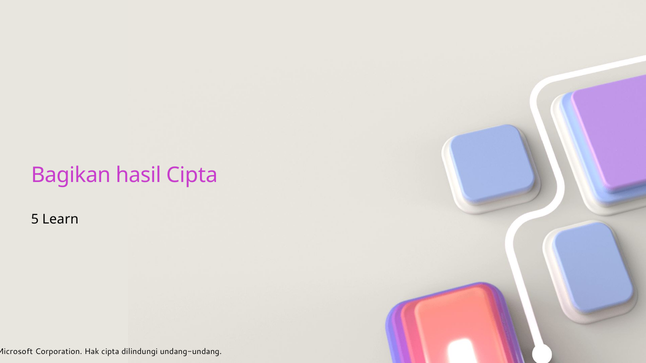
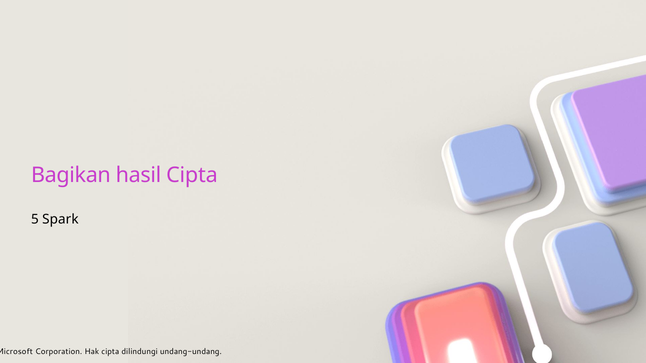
Learn: Learn -> Spark
